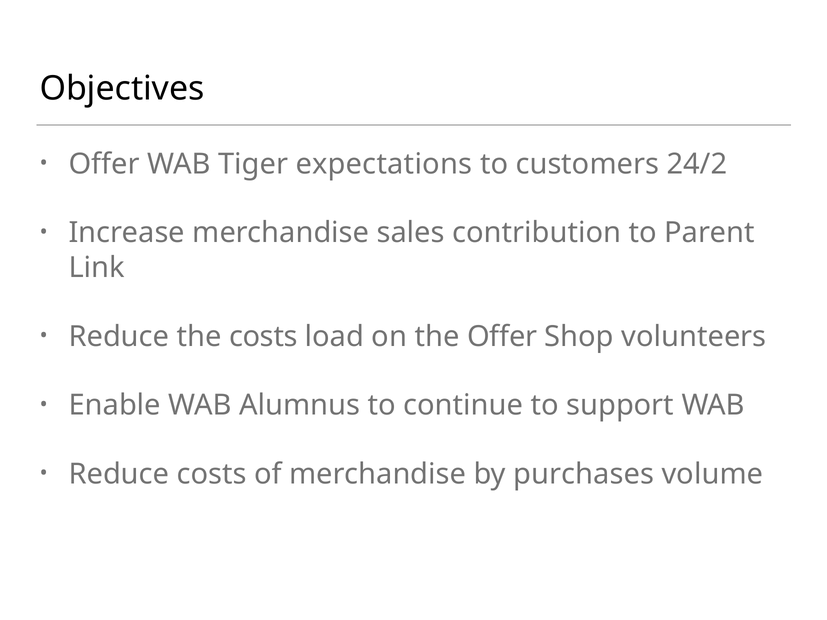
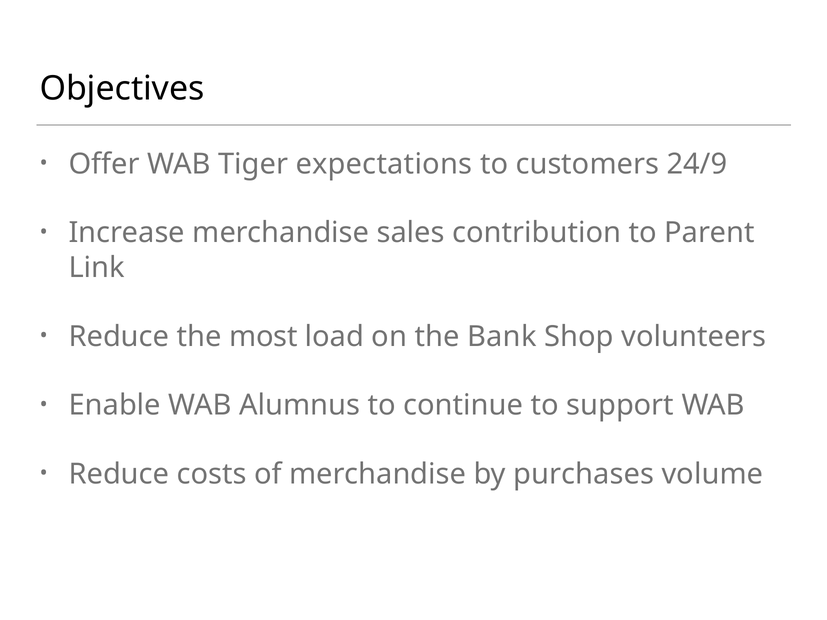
24/2: 24/2 -> 24/9
the costs: costs -> most
the Offer: Offer -> Bank
